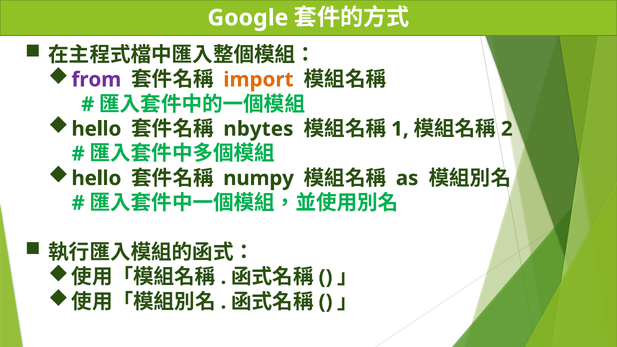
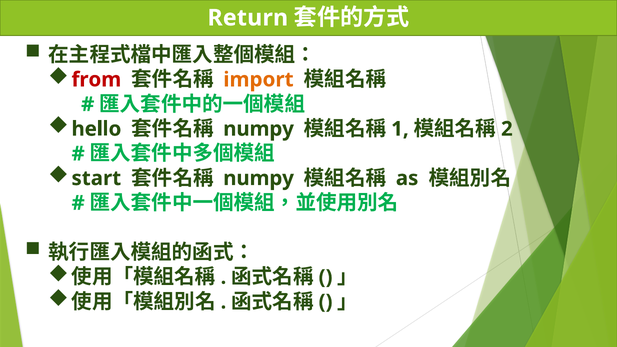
Google: Google -> Return
from colour: purple -> red
nbytes at (258, 129): nbytes -> numpy
hello at (96, 178): hello -> start
